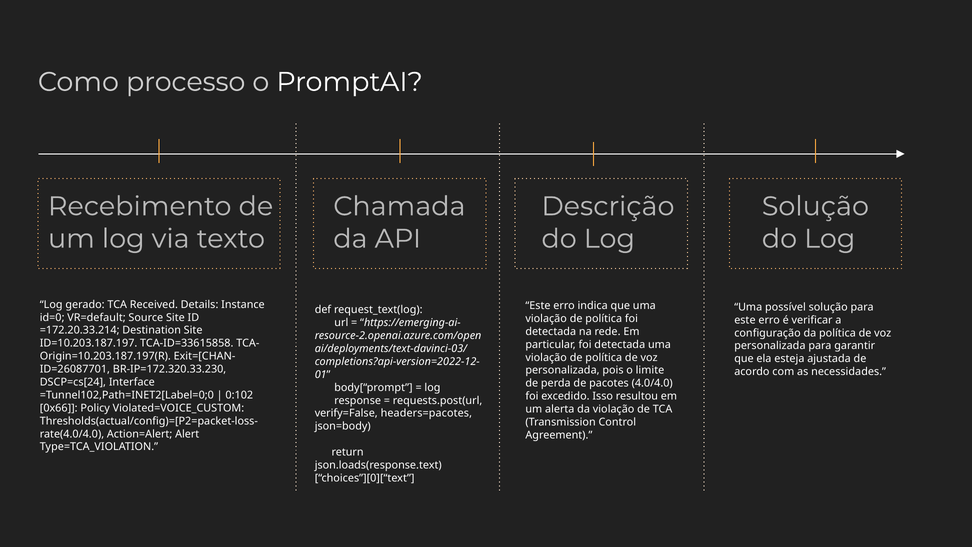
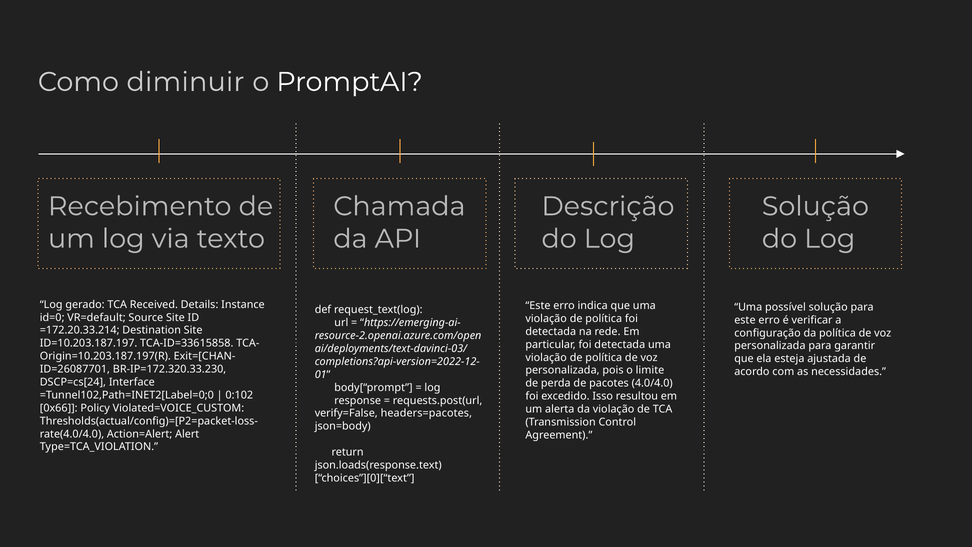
processo: processo -> diminuir
